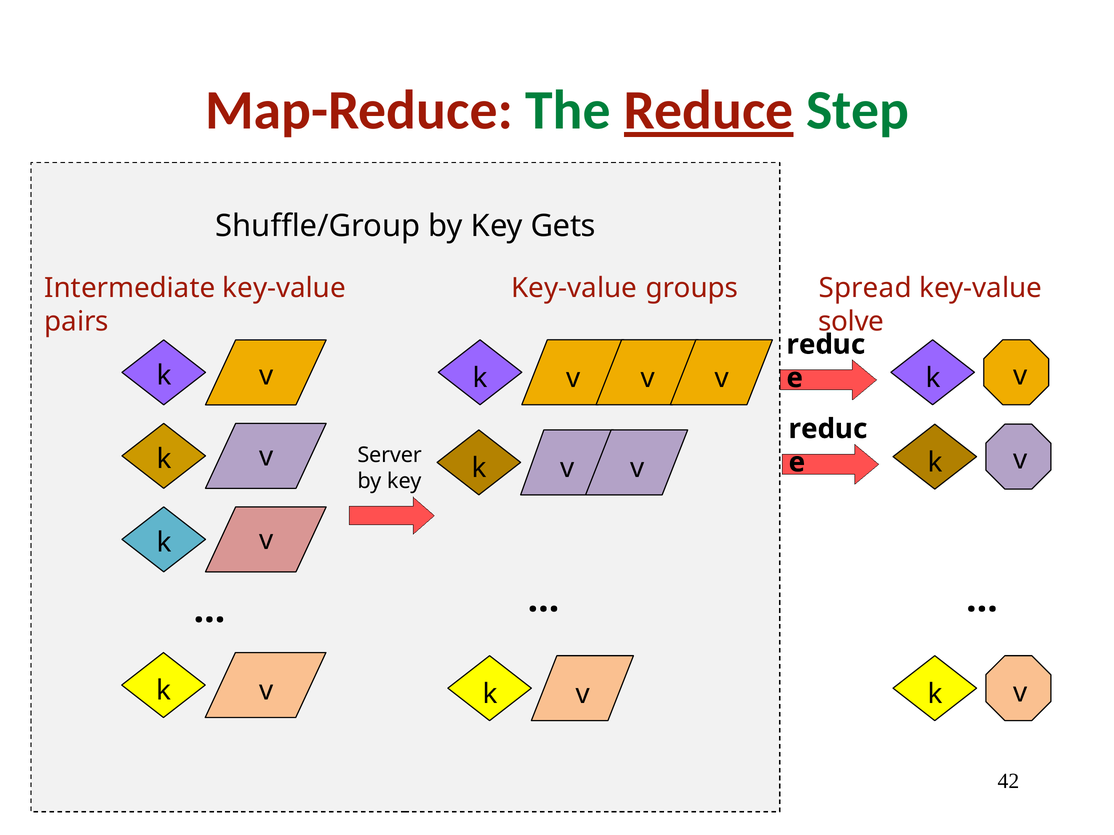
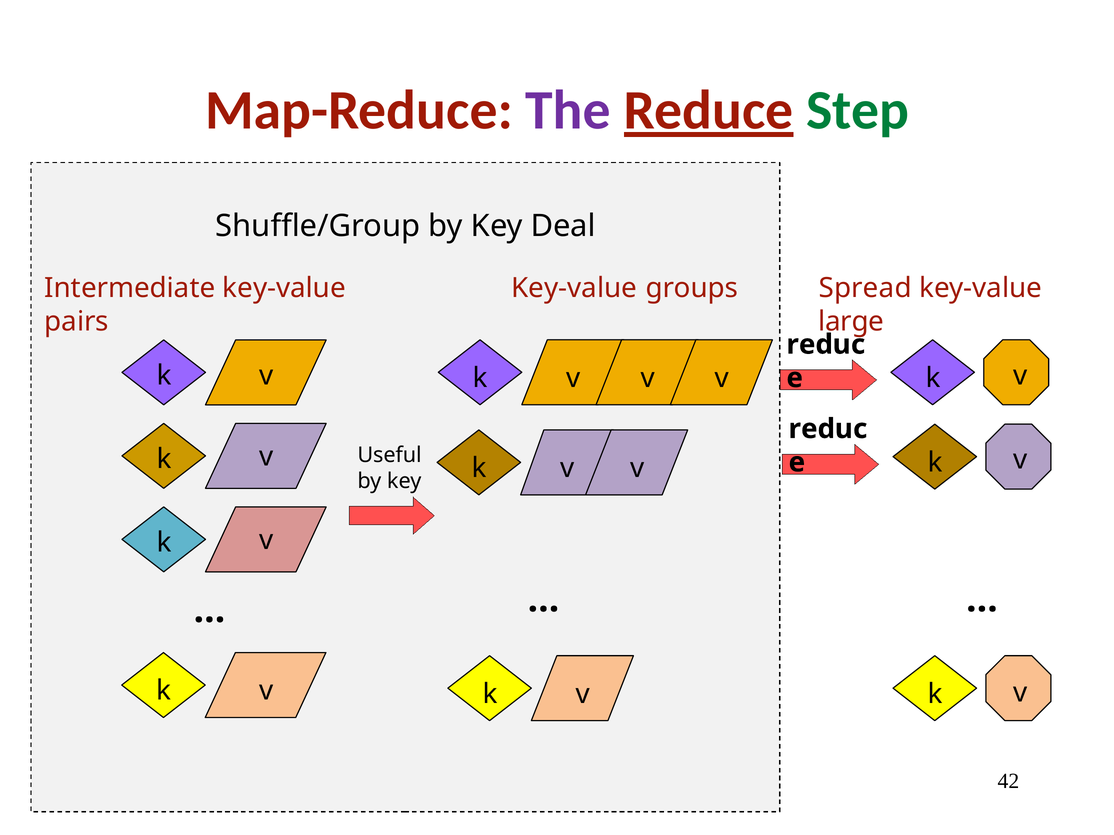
The colour: green -> purple
Gets: Gets -> Deal
solve: solve -> large
Server: Server -> Useful
